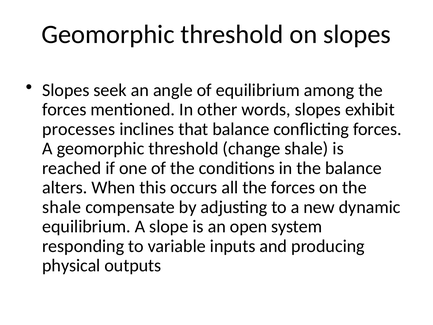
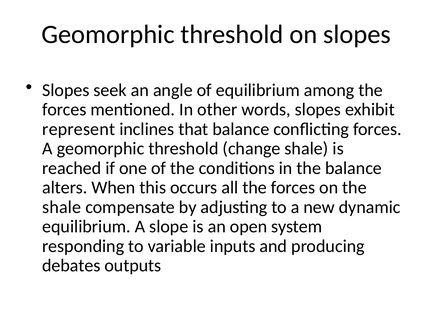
processes: processes -> represent
physical: physical -> debates
